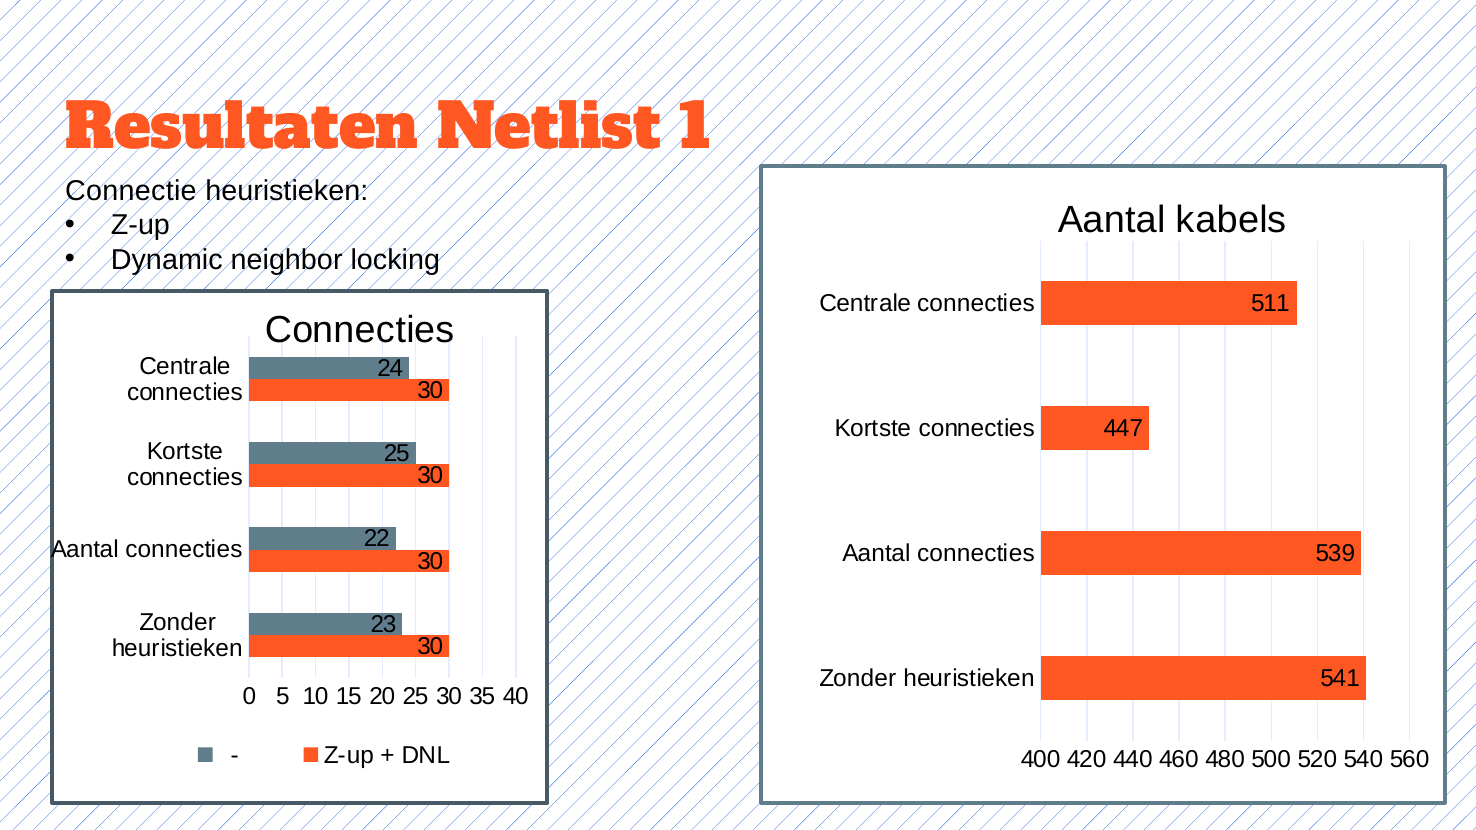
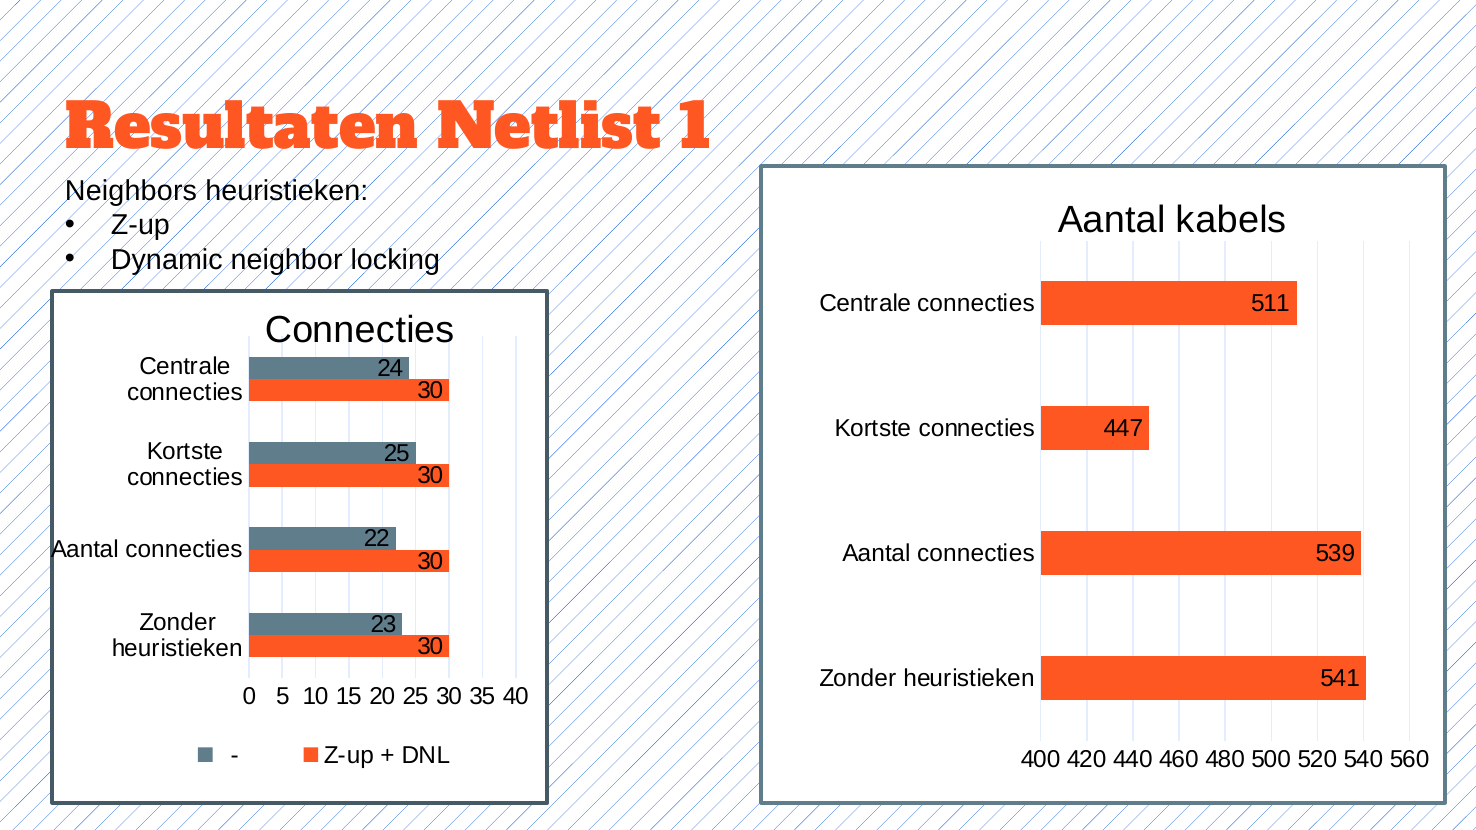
Connectie: Connectie -> Neighbors
